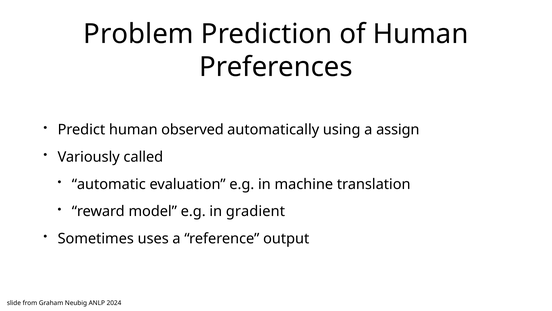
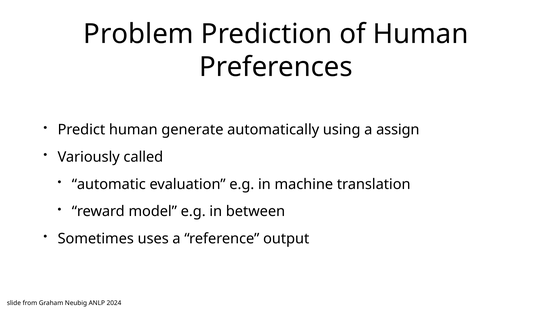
observed: observed -> generate
gradient: gradient -> between
